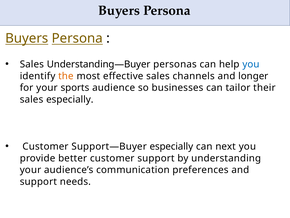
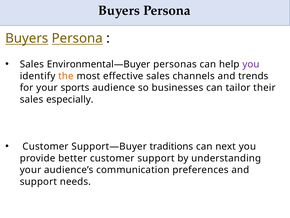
Understanding—Buyer: Understanding—Buyer -> Environmental—Buyer
you at (251, 64) colour: blue -> purple
longer: longer -> trends
Support—Buyer especially: especially -> traditions
